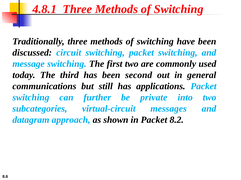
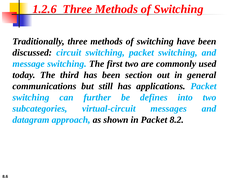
4.8.1: 4.8.1 -> 1.2.6
second: second -> section
private: private -> defines
